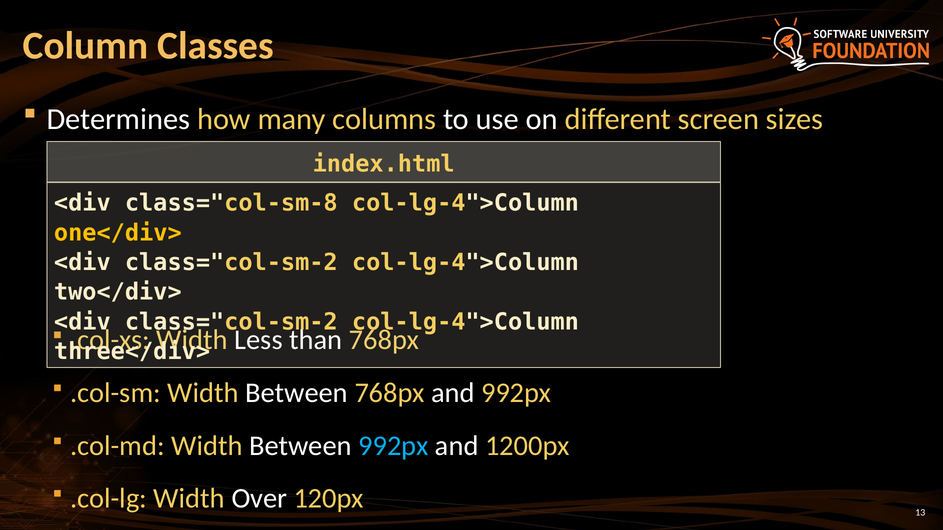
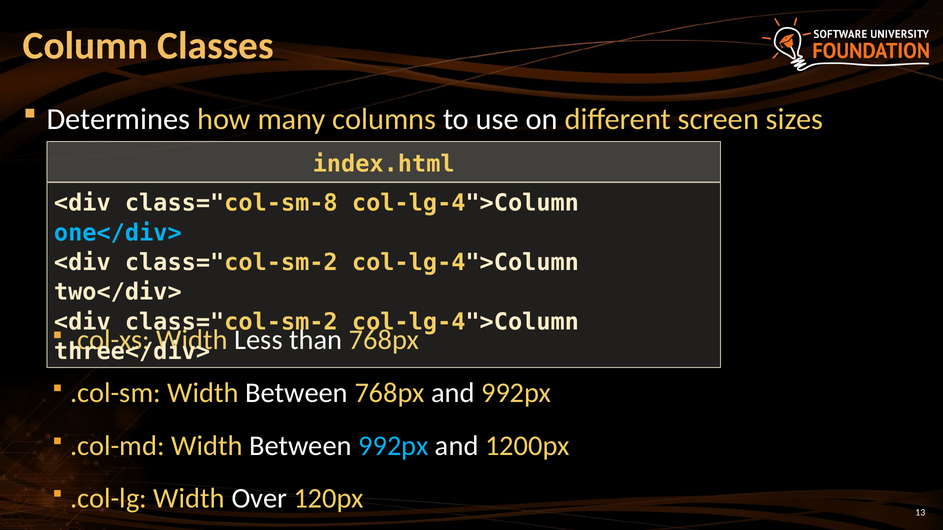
one</div> colour: yellow -> light blue
